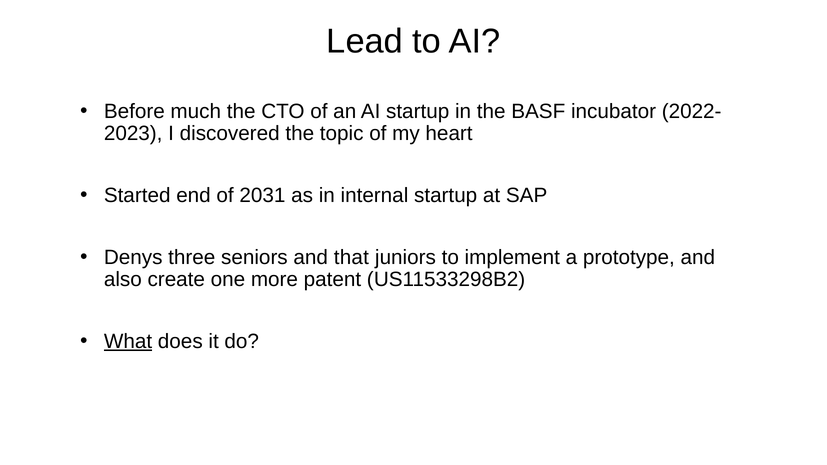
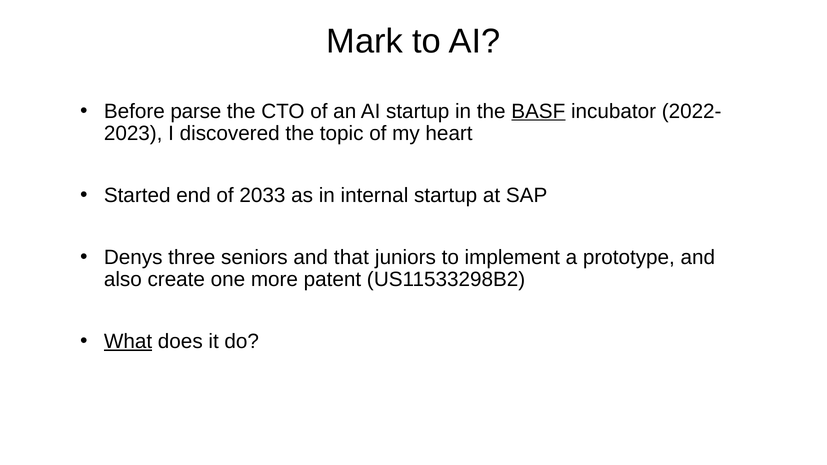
Lead: Lead -> Mark
much: much -> parse
BASF underline: none -> present
2031: 2031 -> 2033
